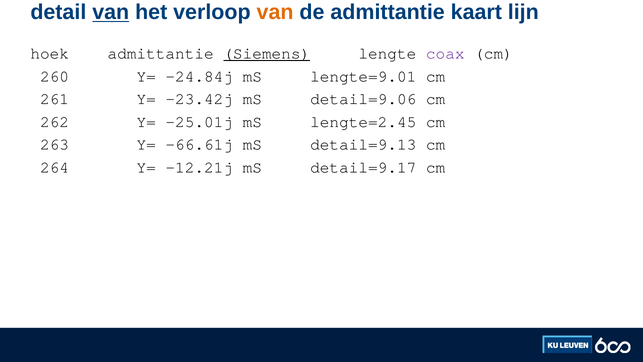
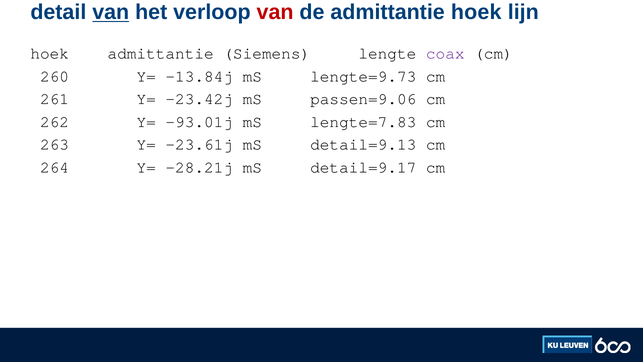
van at (275, 12) colour: orange -> red
admittantie kaart: kaart -> hoek
Siemens underline: present -> none
-24.84j: -24.84j -> -13.84j
lengte=9.01: lengte=9.01 -> lengte=9.73
detail=9.06: detail=9.06 -> passen=9.06
-25.01j: -25.01j -> -93.01j
lengte=2.45: lengte=2.45 -> lengte=7.83
-66.61j: -66.61j -> -23.61j
-12.21j: -12.21j -> -28.21j
